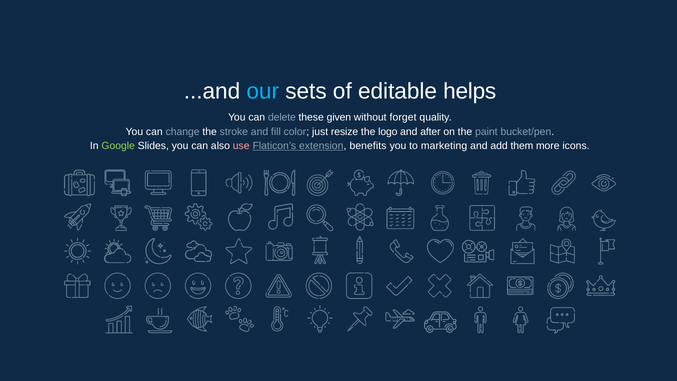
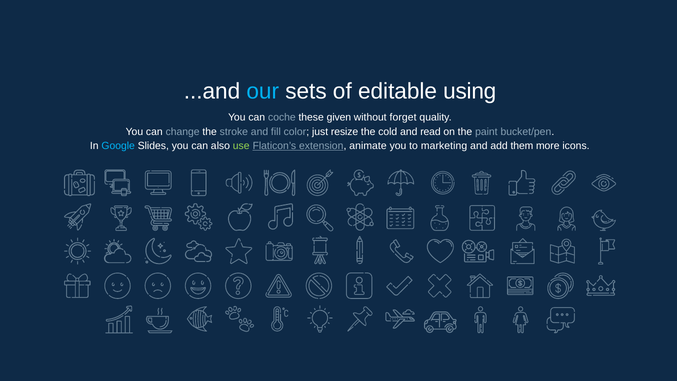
helps: helps -> using
delete: delete -> coche
logo: logo -> cold
after: after -> read
Google colour: light green -> light blue
use colour: pink -> light green
benefits: benefits -> animate
